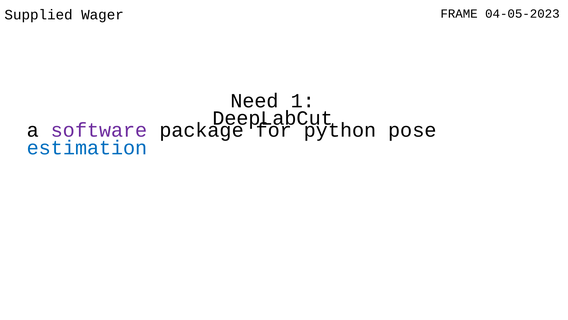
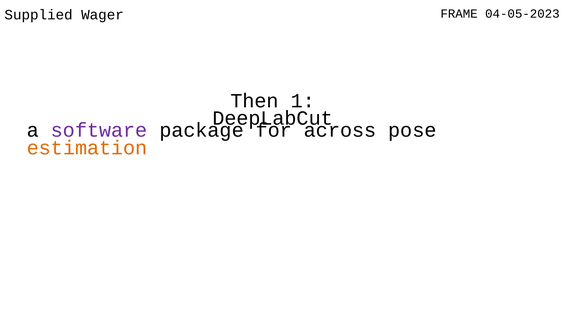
Need: Need -> Then
python: python -> across
estimation colour: blue -> orange
